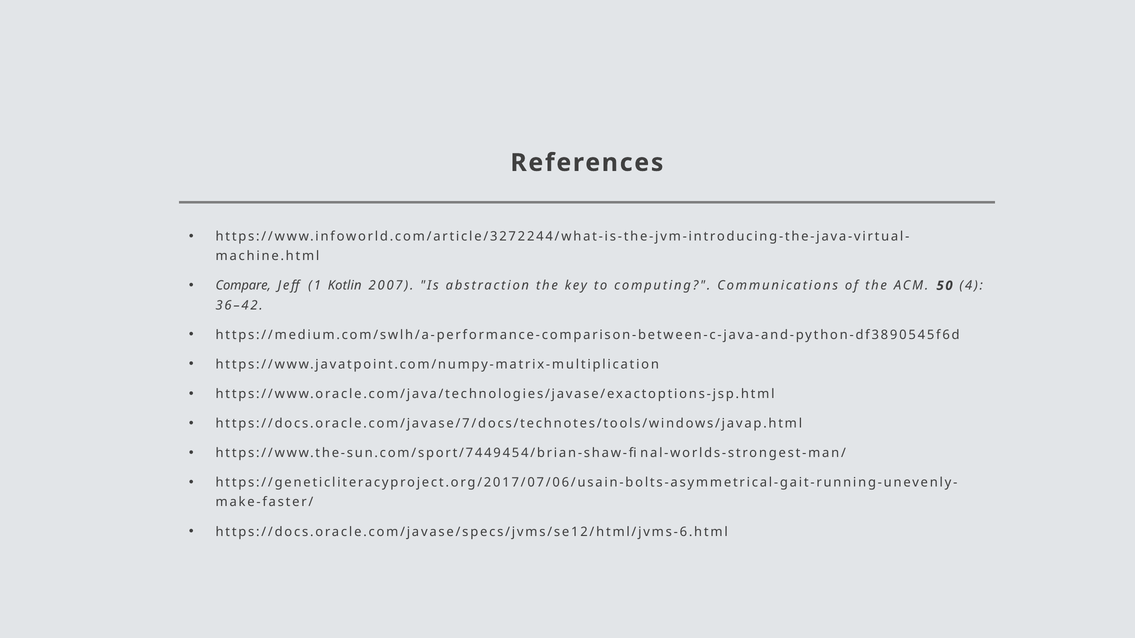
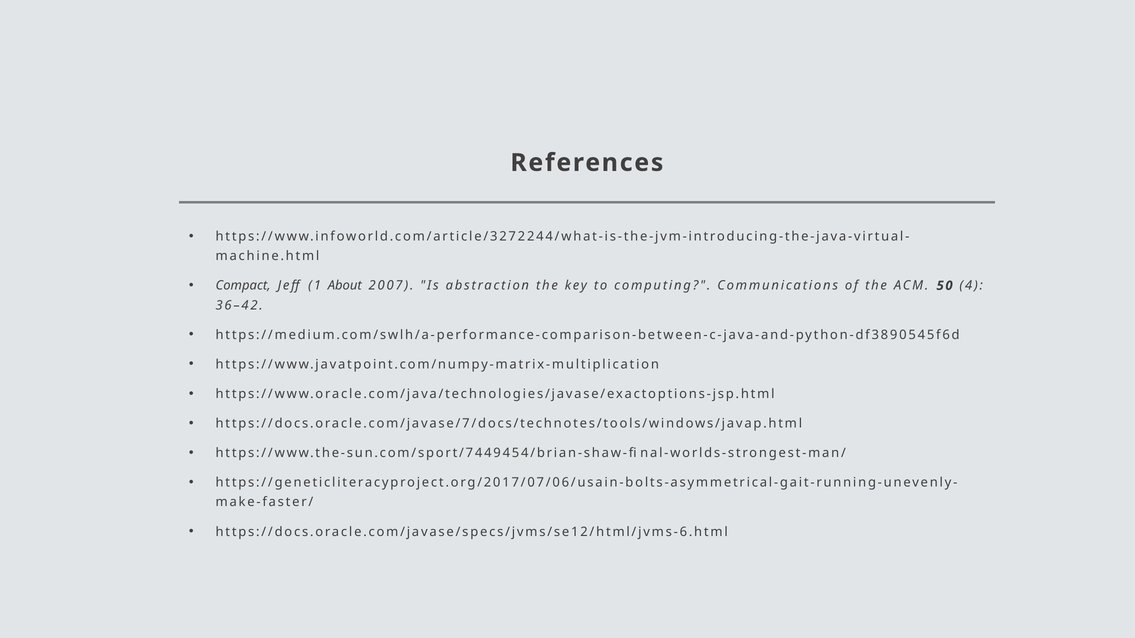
Compare: Compare -> Compact
Kotlin: Kotlin -> About
